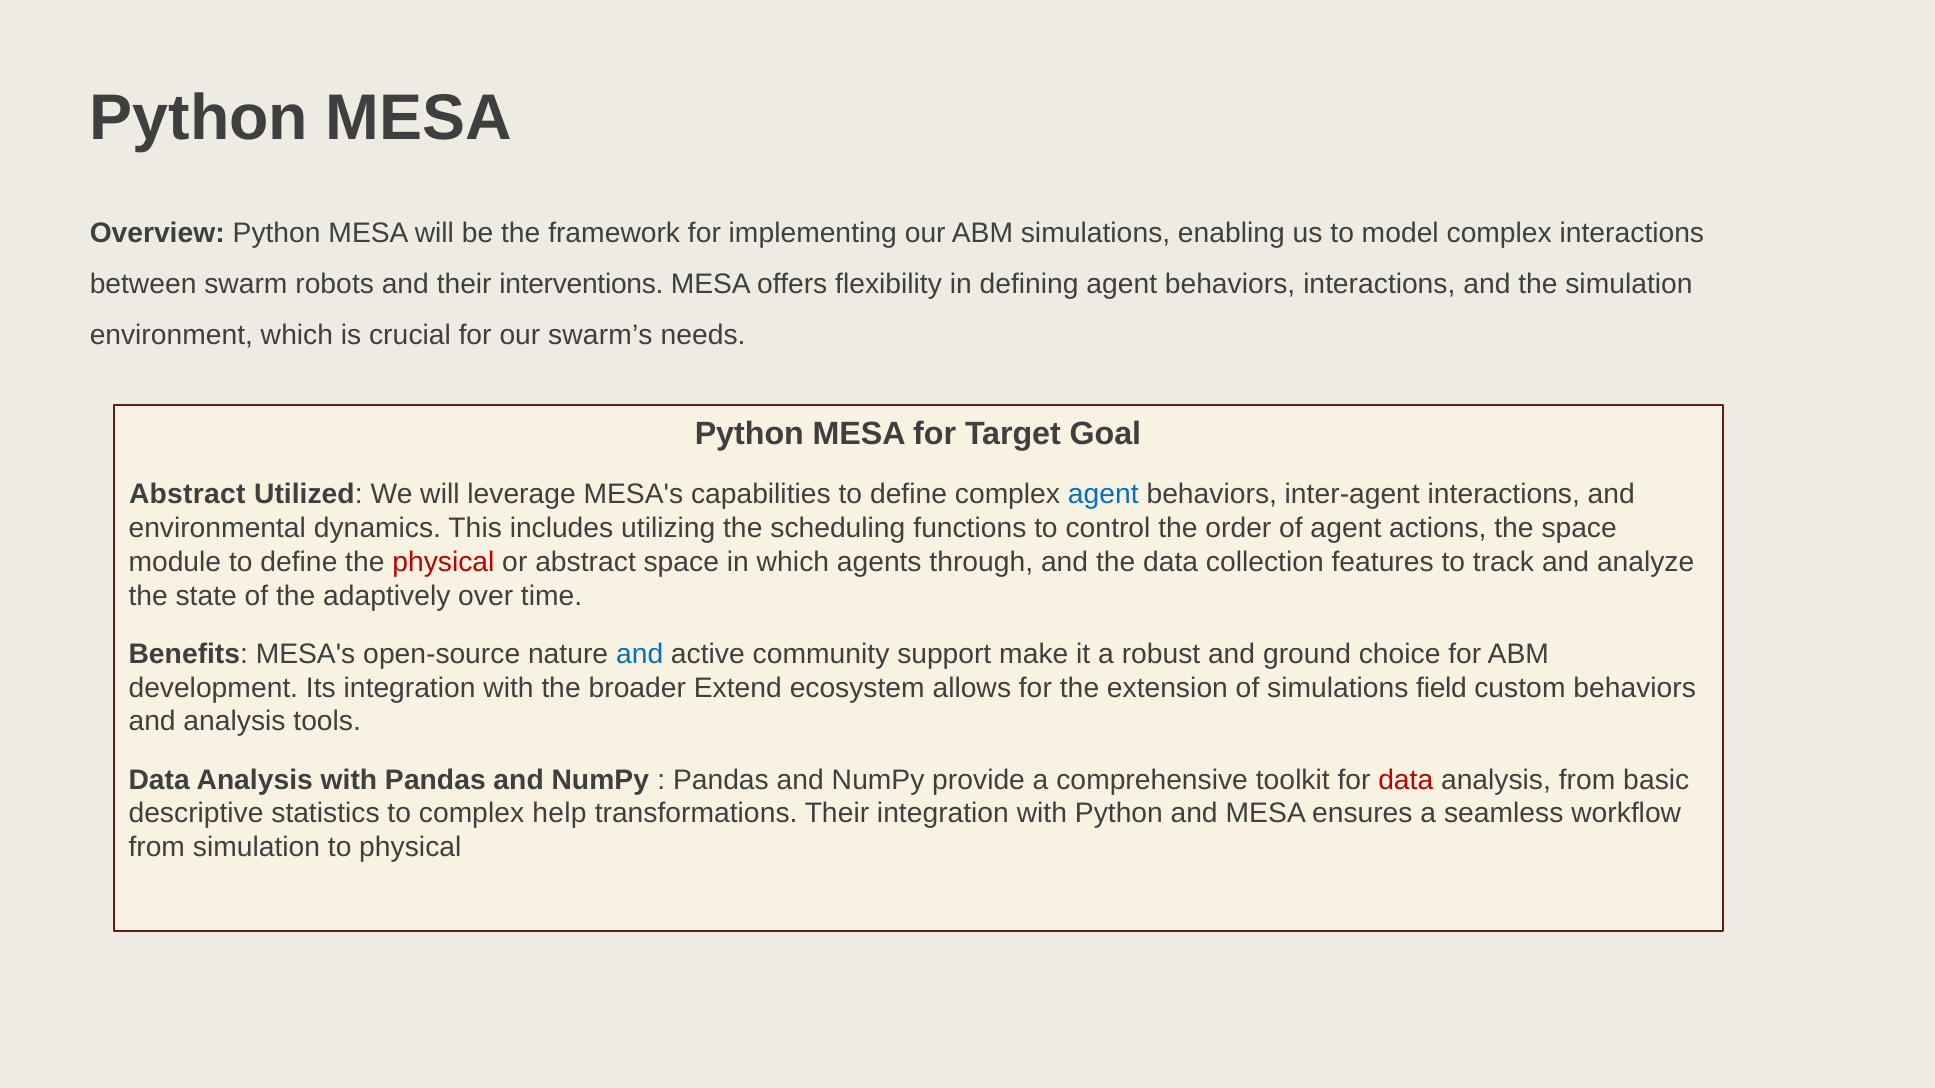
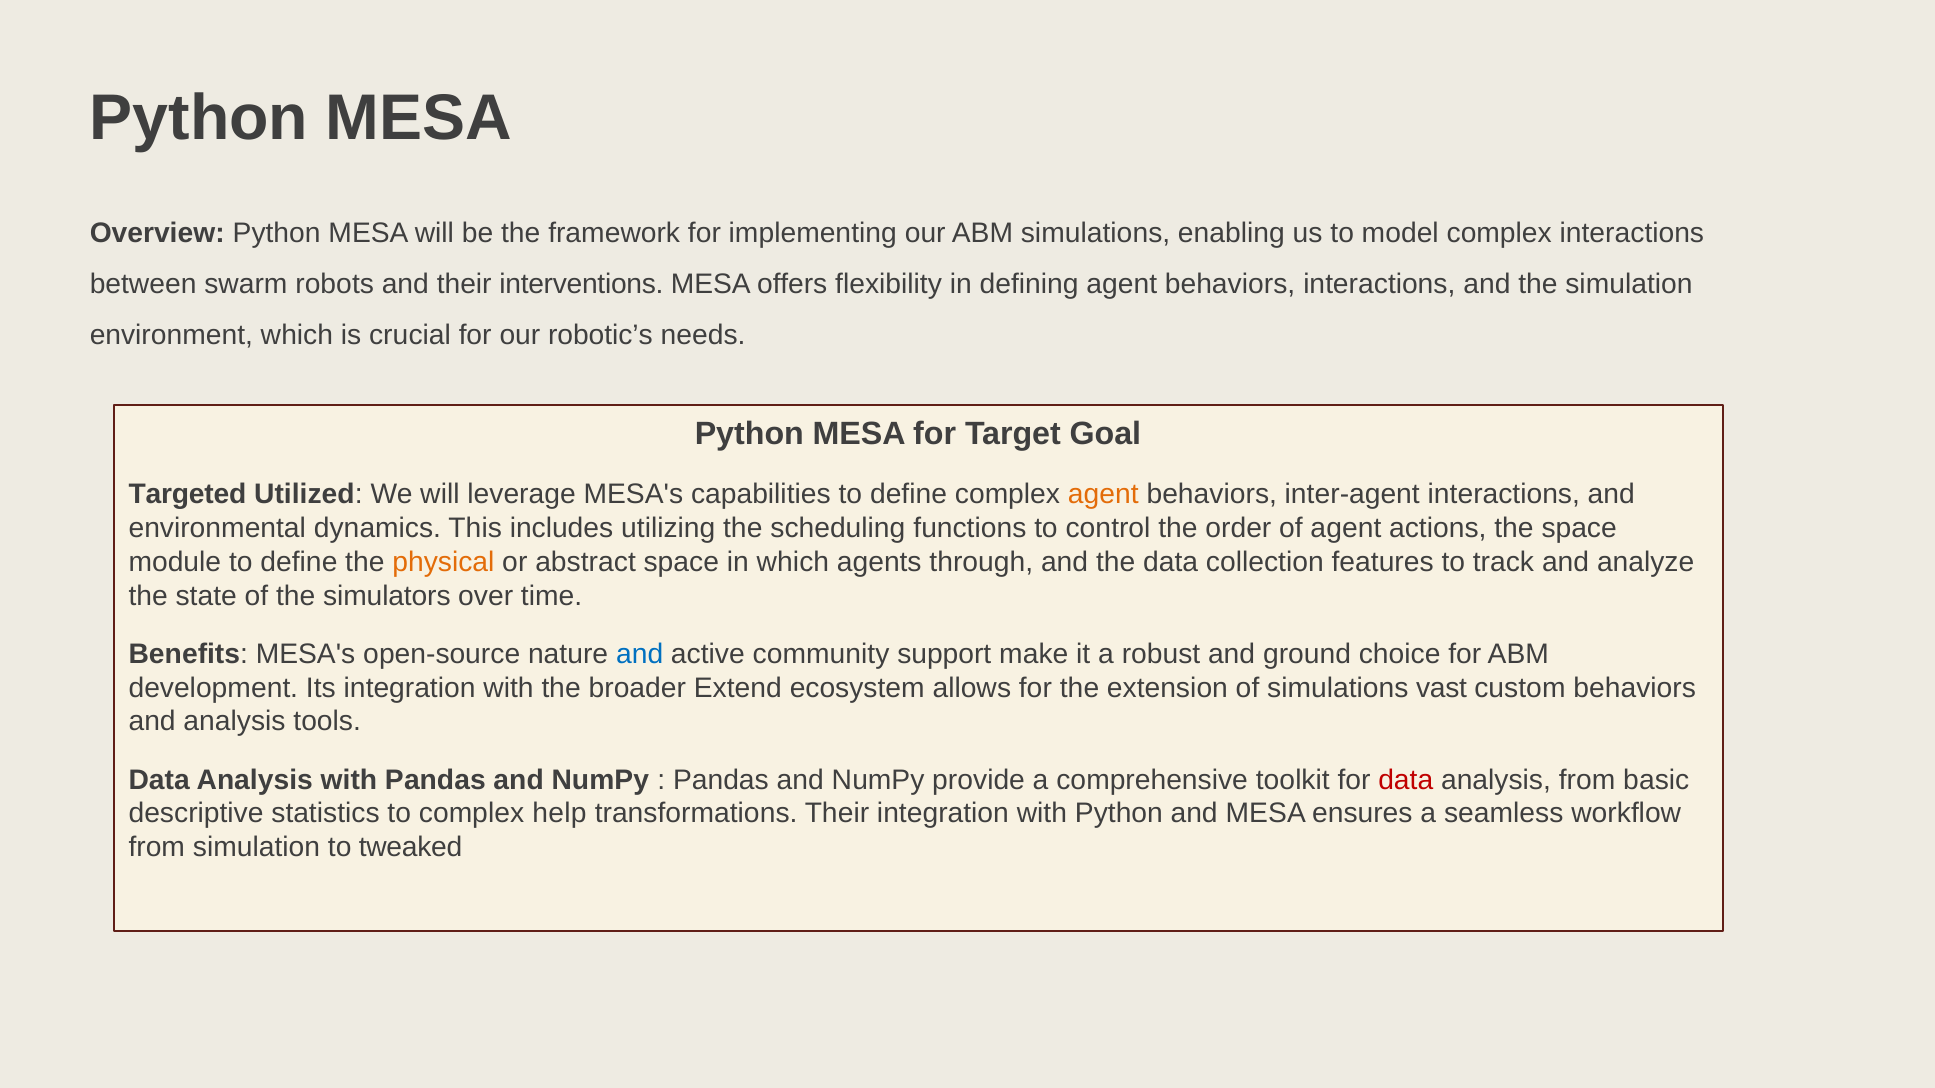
swarm’s: swarm’s -> robotic’s
Abstract at (187, 495): Abstract -> Targeted
agent at (1103, 495) colour: blue -> orange
physical at (443, 562) colour: red -> orange
adaptively: adaptively -> simulators
field: field -> vast
to physical: physical -> tweaked
